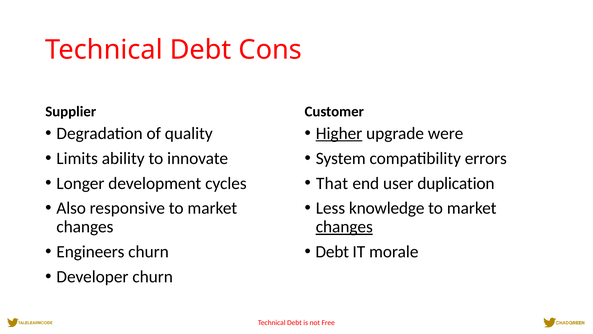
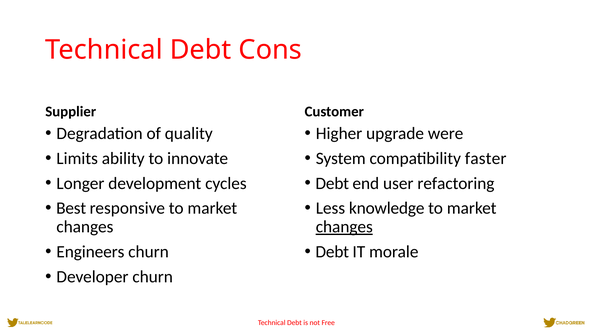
Higher underline: present -> none
errors: errors -> faster
That at (332, 183): That -> Debt
duplication: duplication -> refactoring
Also: Also -> Best
